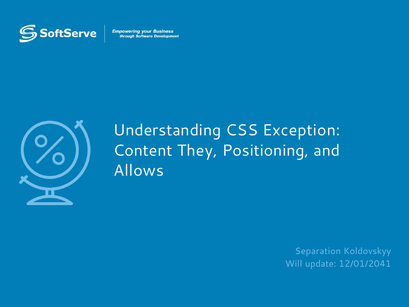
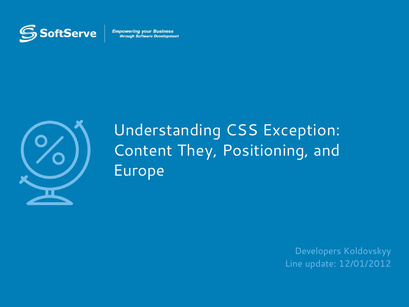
Allows: Allows -> Europe
Separation: Separation -> Developers
Will: Will -> Line
12/01/2041: 12/01/2041 -> 12/01/2012
